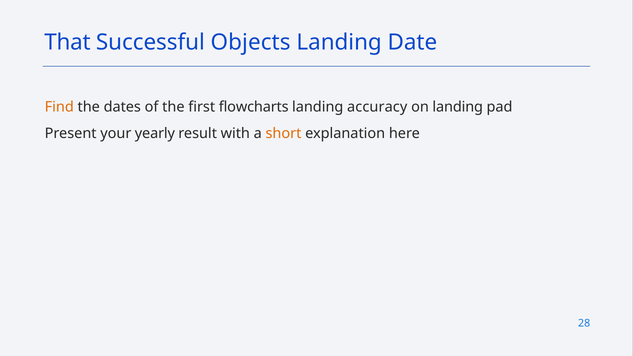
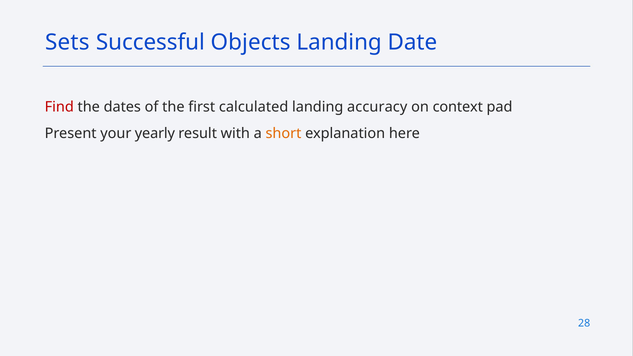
That: That -> Sets
Find colour: orange -> red
flowcharts: flowcharts -> calculated
on landing: landing -> context
